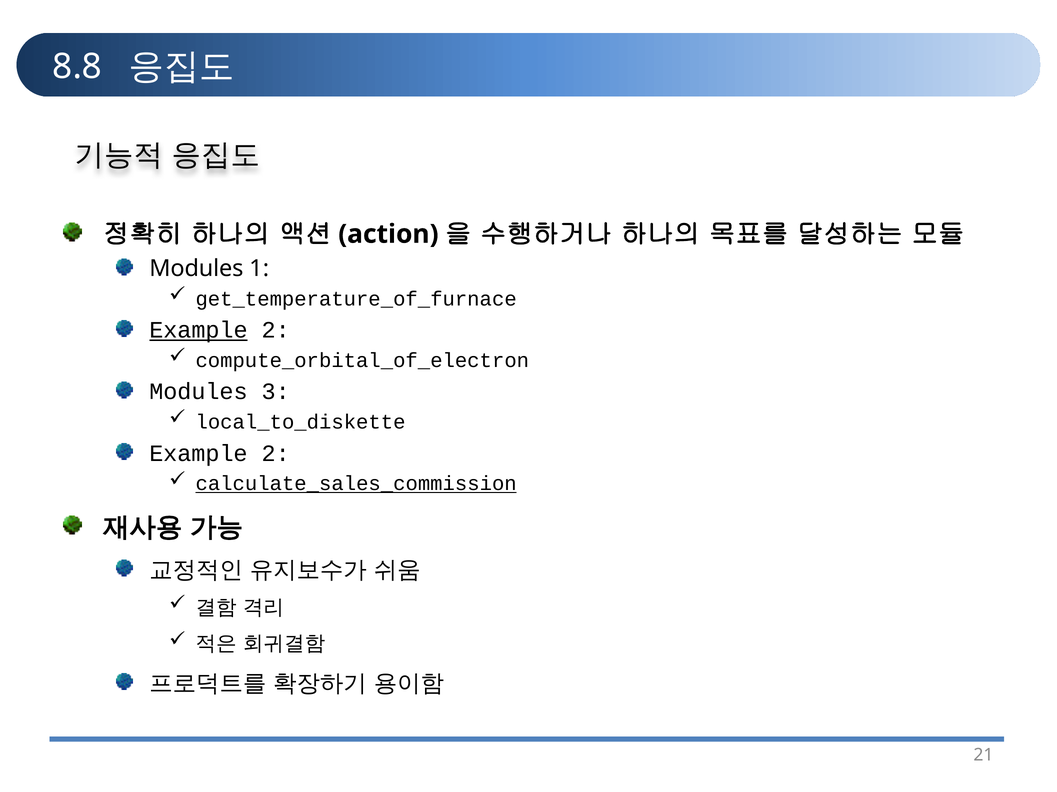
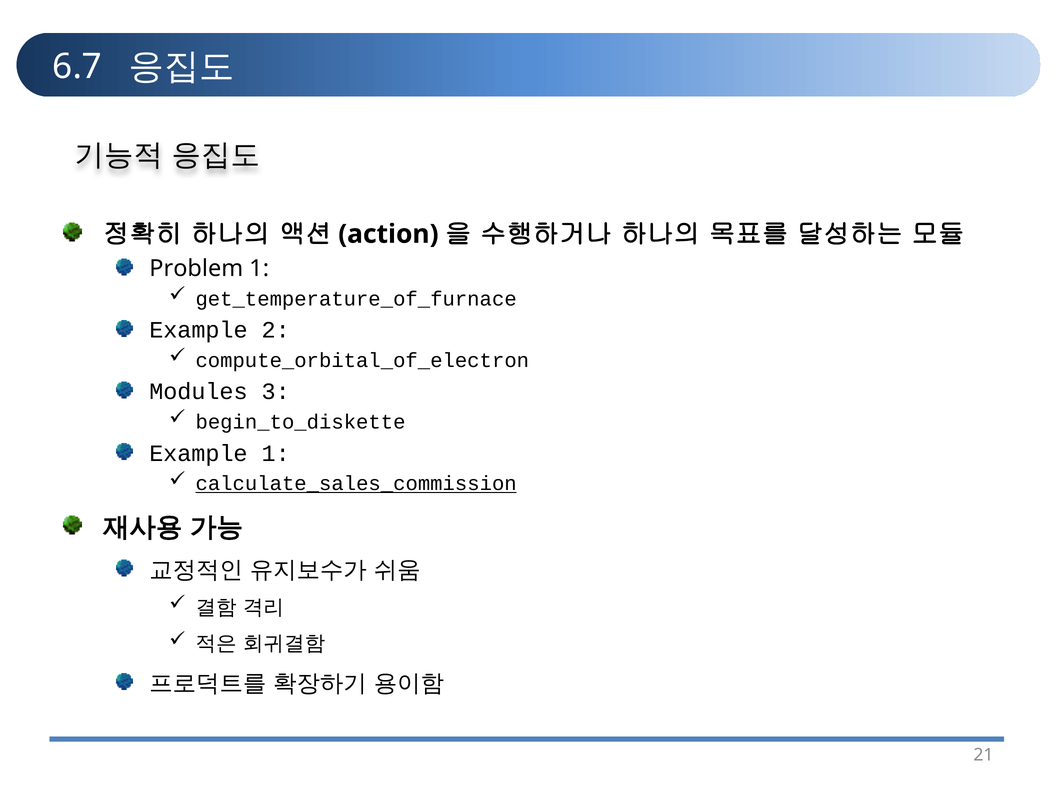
8.8: 8.8 -> 6.7
Modules at (196, 269): Modules -> Problem
Example at (198, 330) underline: present -> none
local_to_diskette: local_to_diskette -> begin_to_diskette
2 at (276, 454): 2 -> 1
